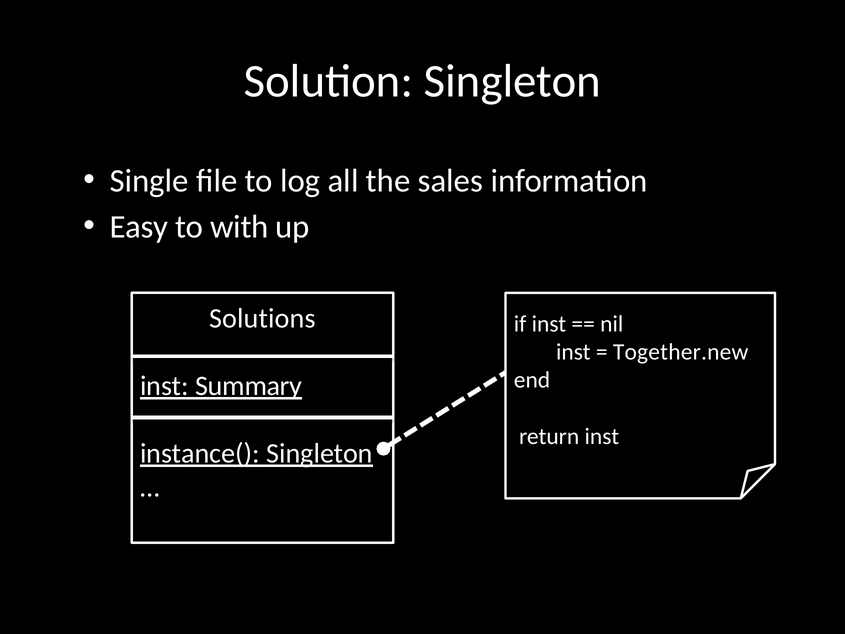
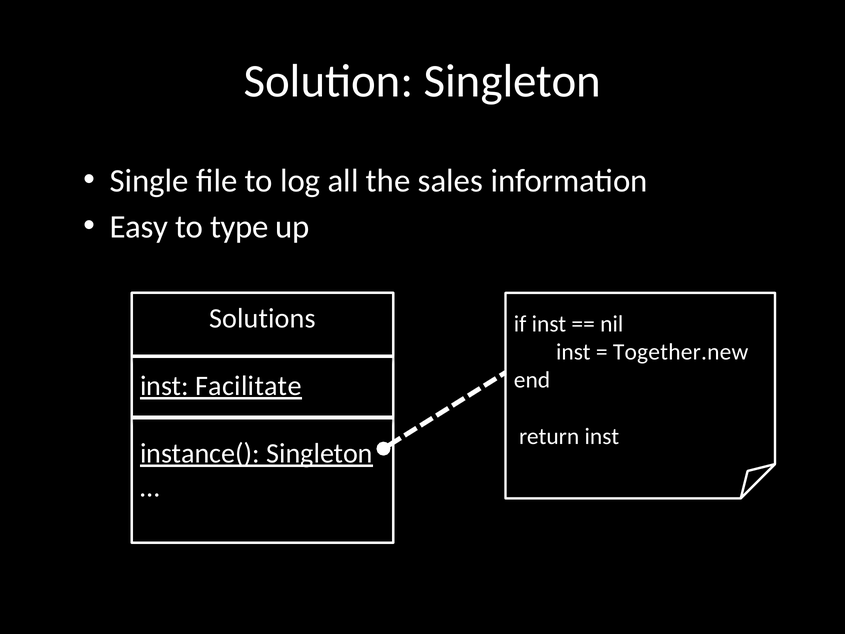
with: with -> type
Summary: Summary -> Facilitate
